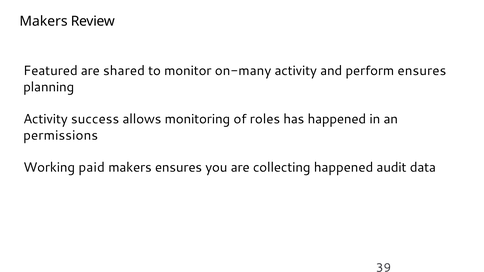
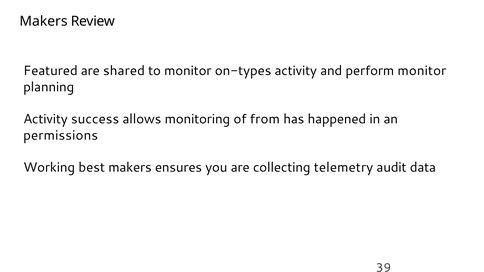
on-many: on-many -> on-types
perform ensures: ensures -> monitor
roles: roles -> from
paid: paid -> best
collecting happened: happened -> telemetry
